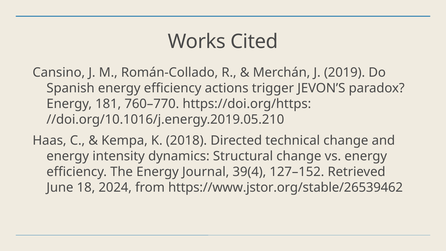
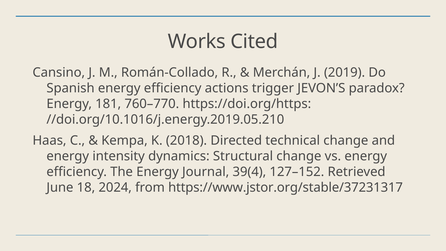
https://www.jstor.org/stable/26539462: https://www.jstor.org/stable/26539462 -> https://www.jstor.org/stable/37231317
